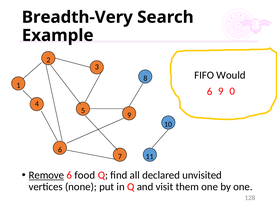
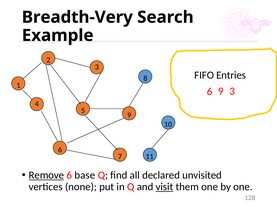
Would: Would -> Entries
9 0: 0 -> 3
food: food -> base
visit underline: none -> present
